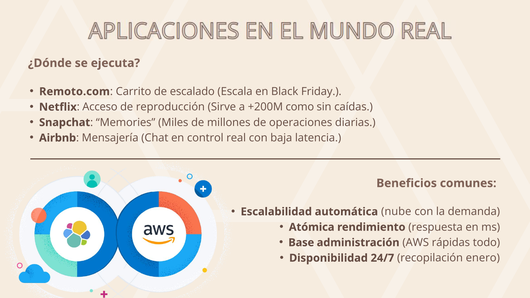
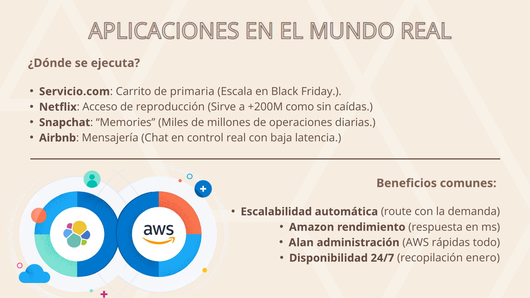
Remoto.com: Remoto.com -> Servicio.com
escalado: escalado -> primaria
nube: nube -> route
Atómica: Atómica -> Amazon
Base: Base -> Alan
